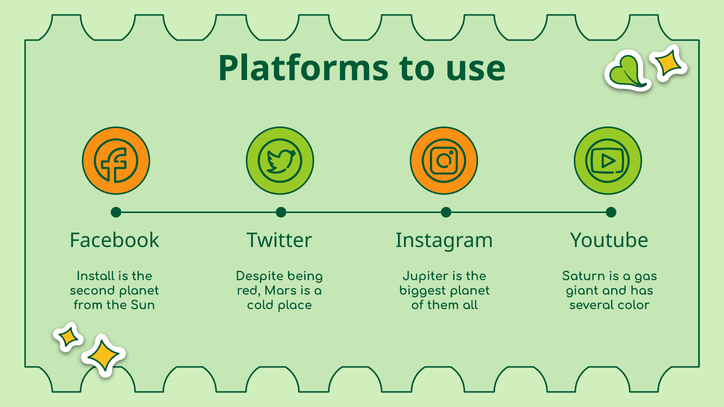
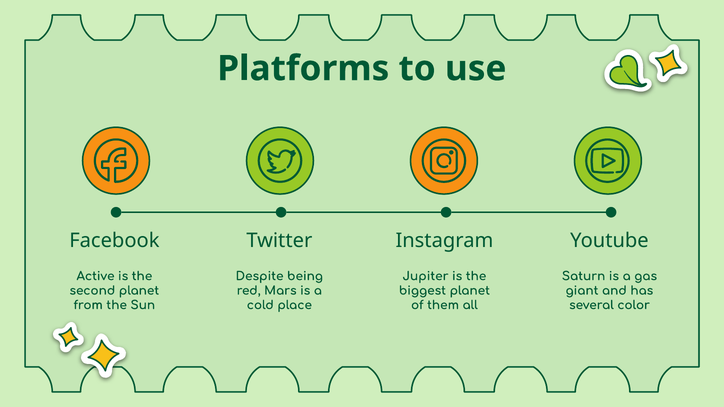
Install: Install -> Active
